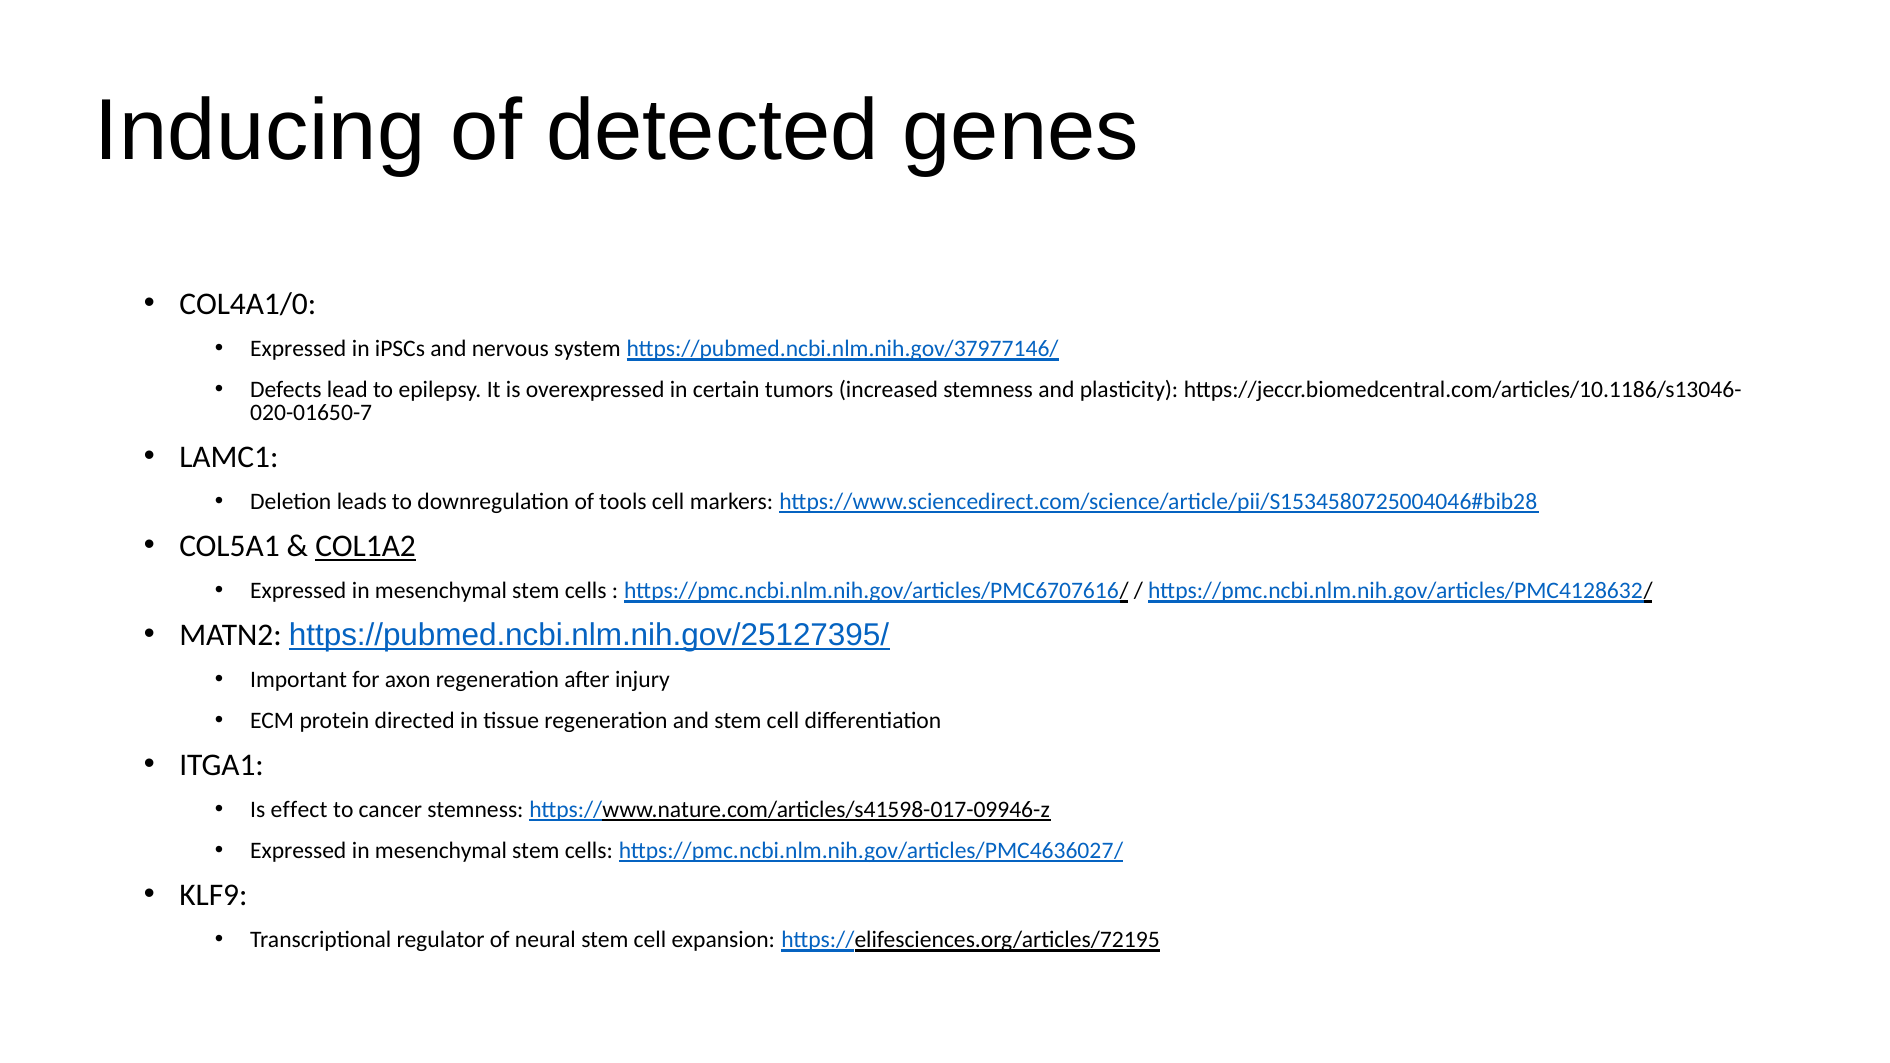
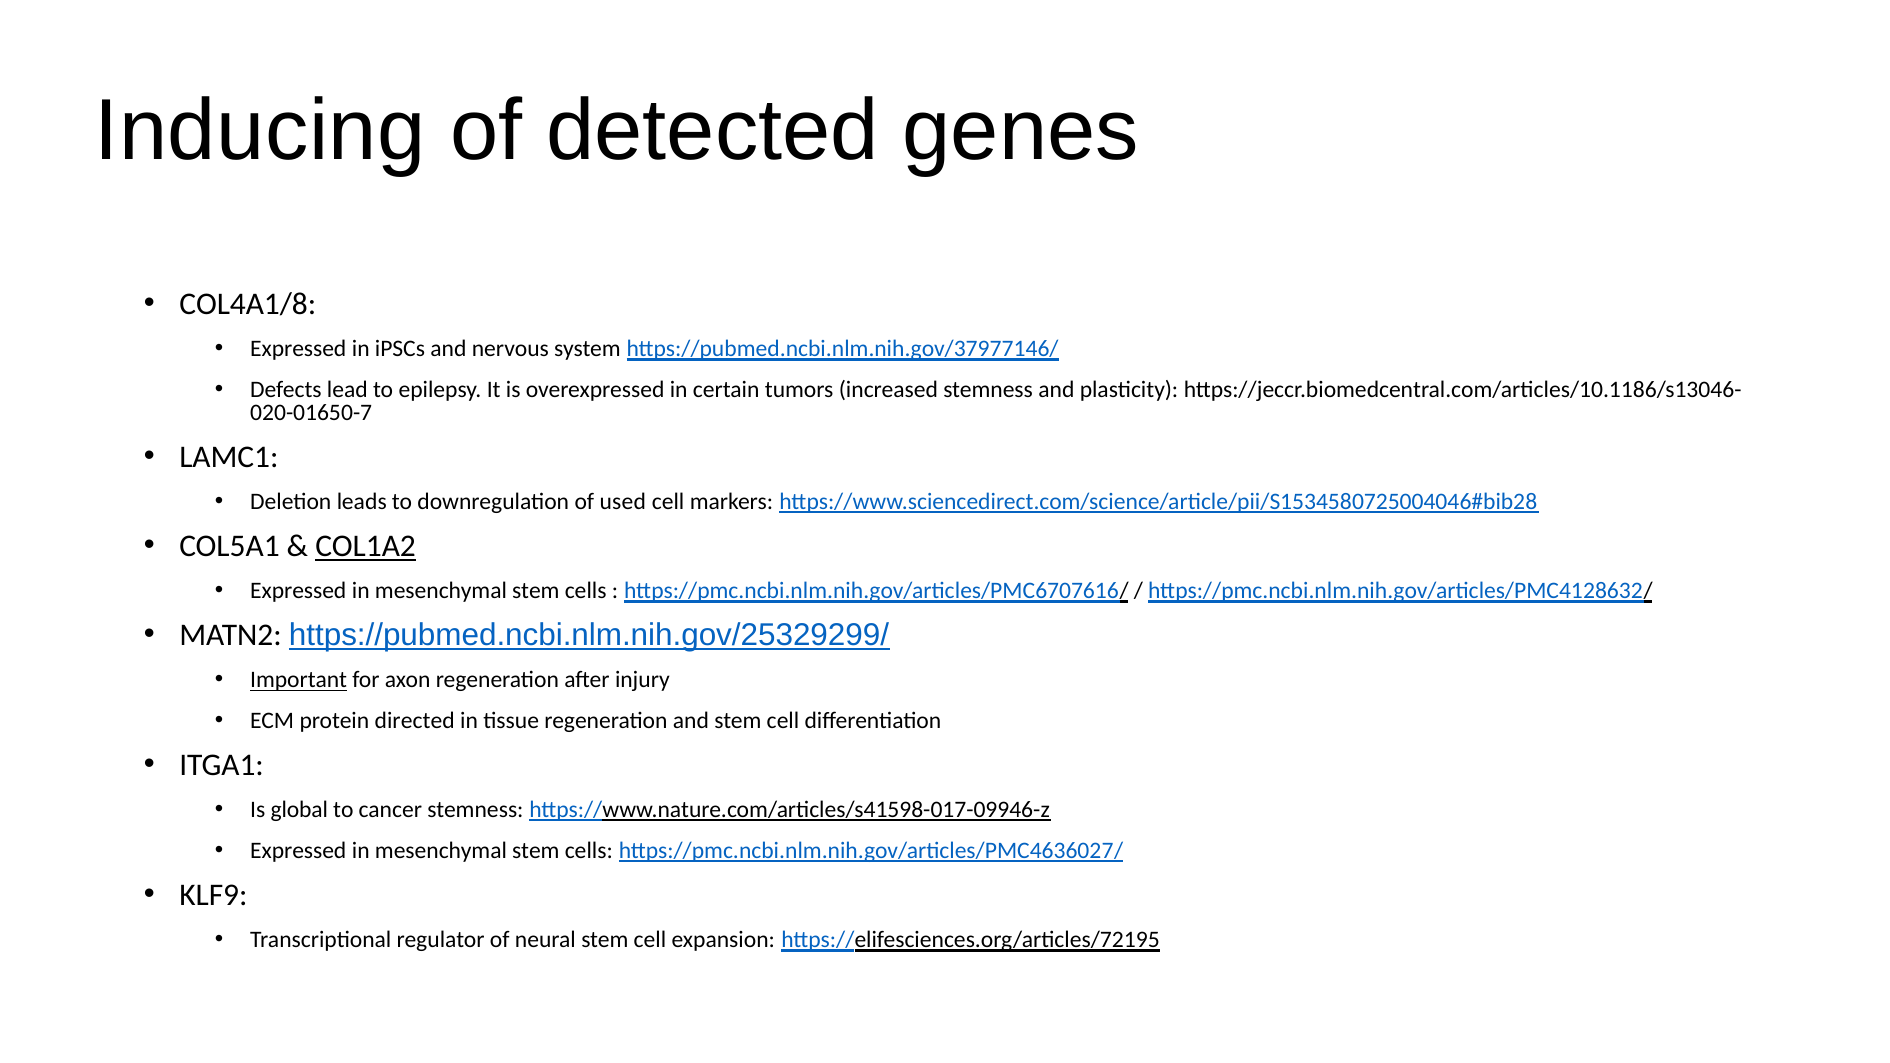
COL4A1/0: COL4A1/0 -> COL4A1/8
tools: tools -> used
https://pubmed.ncbi.nlm.nih.gov/25127395/: https://pubmed.ncbi.nlm.nih.gov/25127395/ -> https://pubmed.ncbi.nlm.nih.gov/25329299/
Important underline: none -> present
effect: effect -> global
